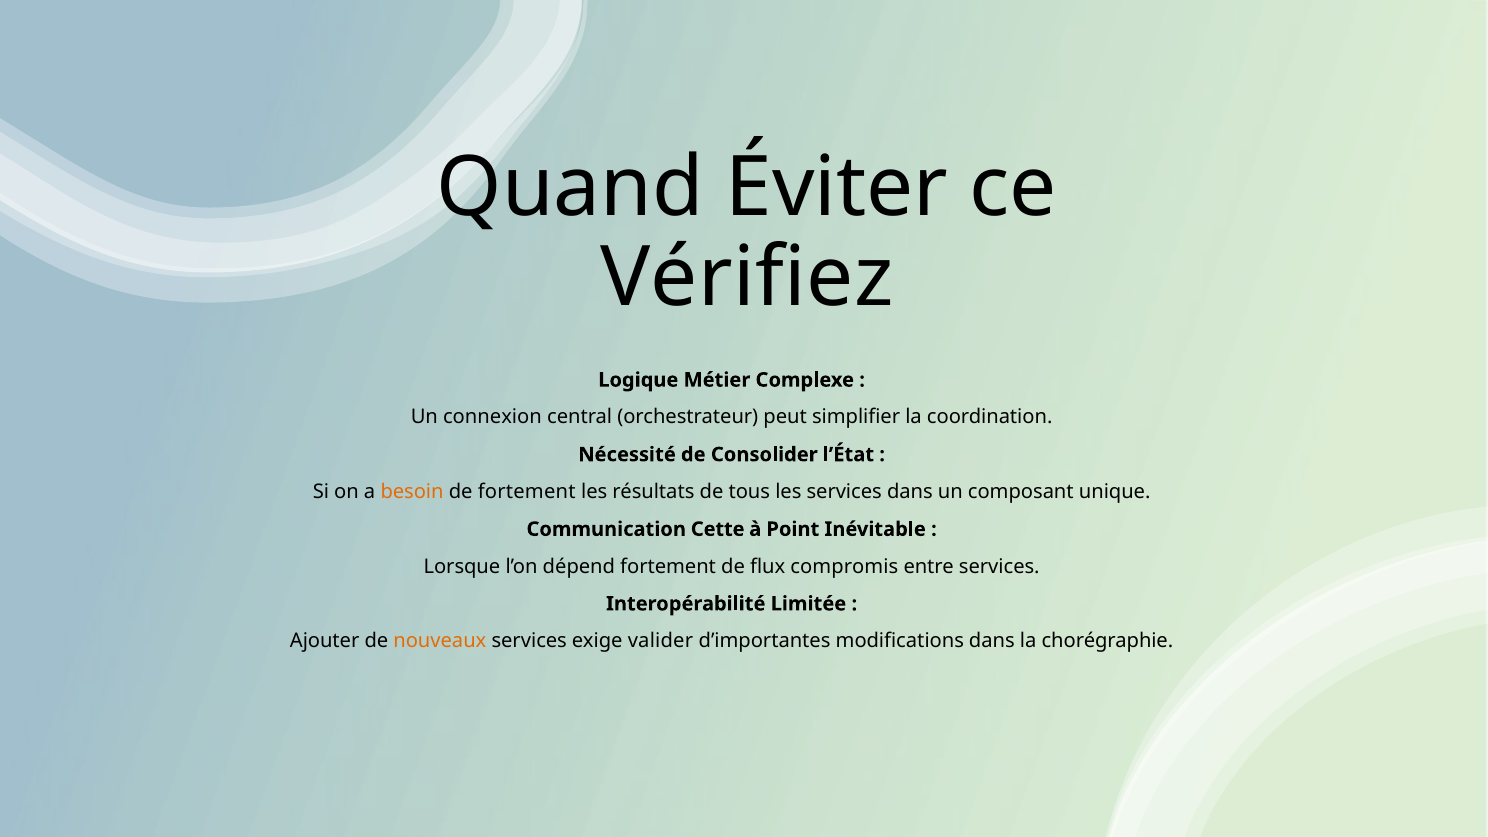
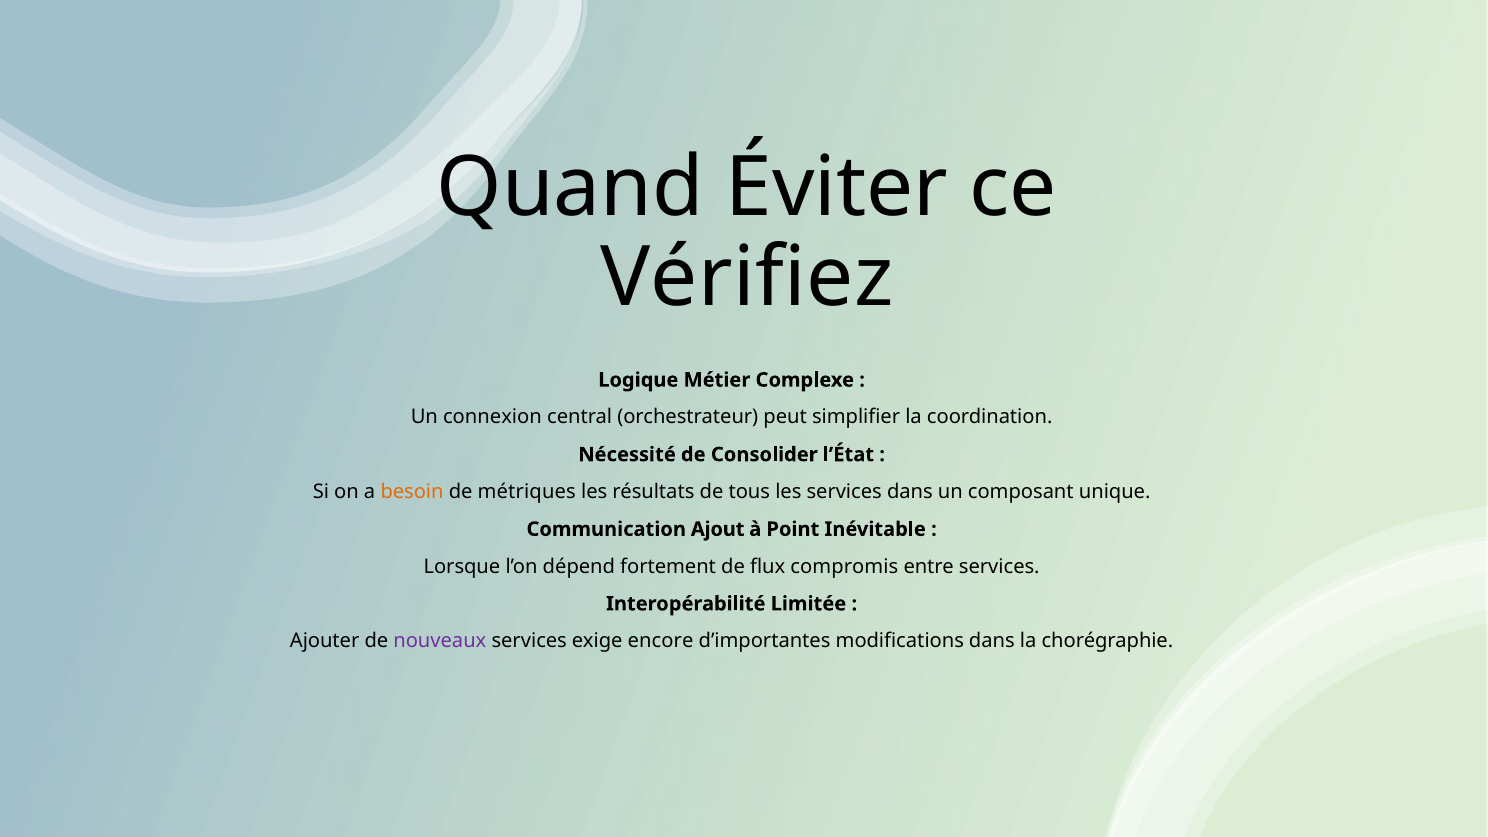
de fortement: fortement -> métriques
Cette: Cette -> Ajout
nouveaux colour: orange -> purple
valider: valider -> encore
